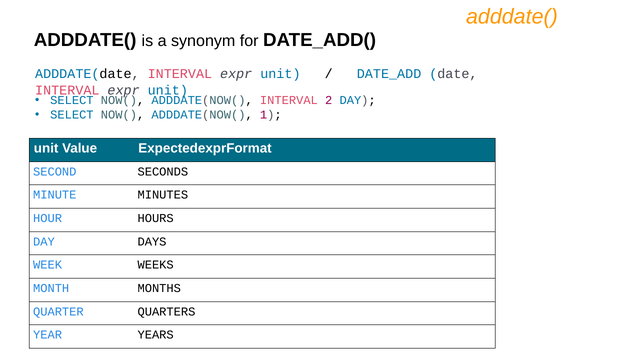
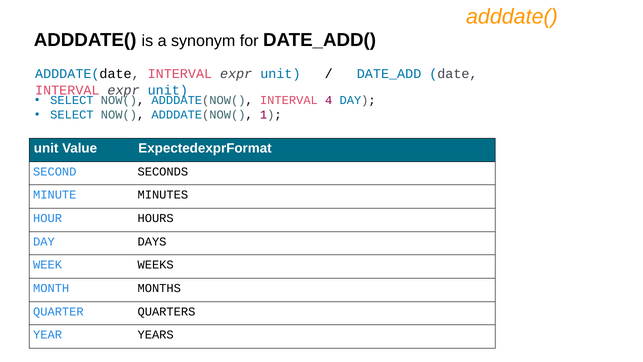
2: 2 -> 4
